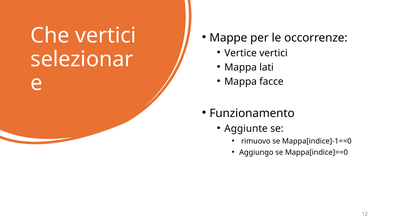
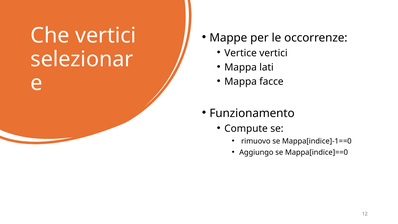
Aggiunte: Aggiunte -> Compute
